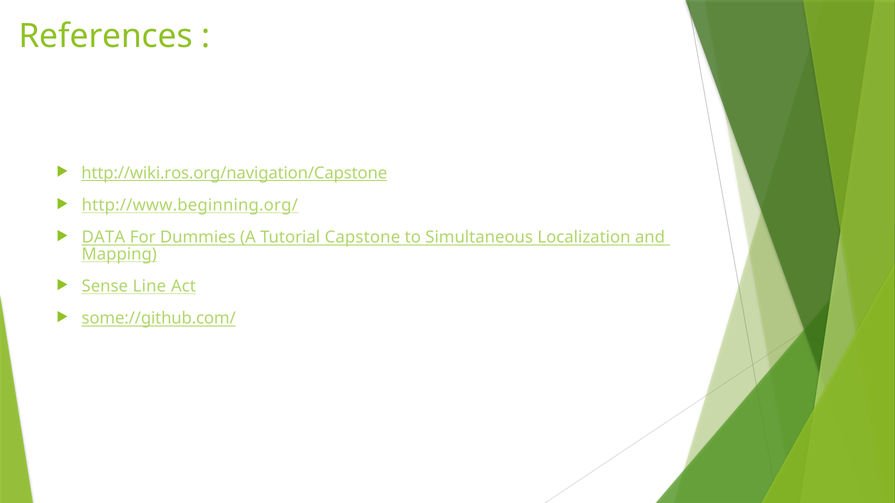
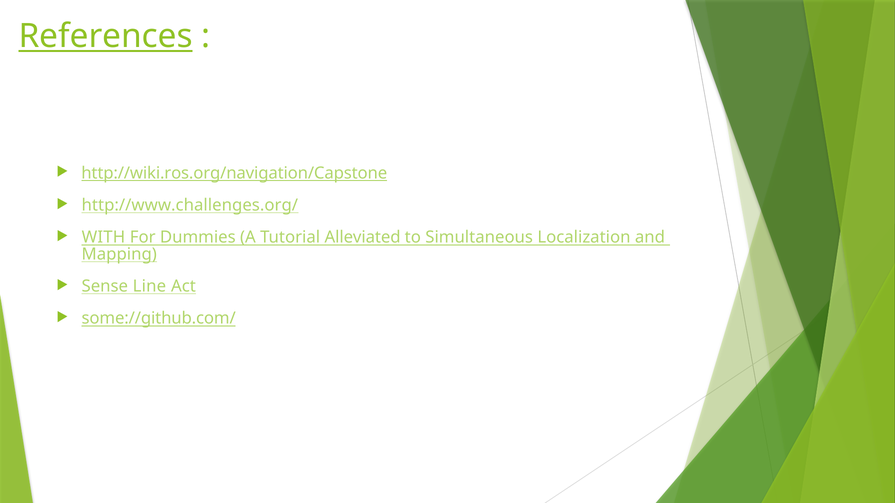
References underline: none -> present
http://www.beginning.org/: http://www.beginning.org/ -> http://www.challenges.org/
DATA: DATA -> WITH
Capstone: Capstone -> Alleviated
